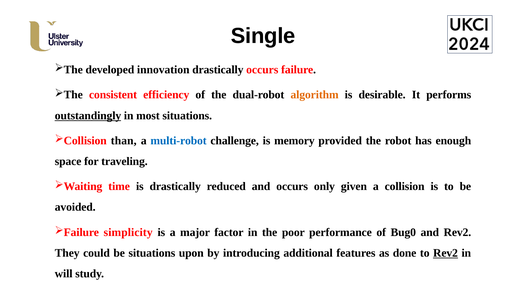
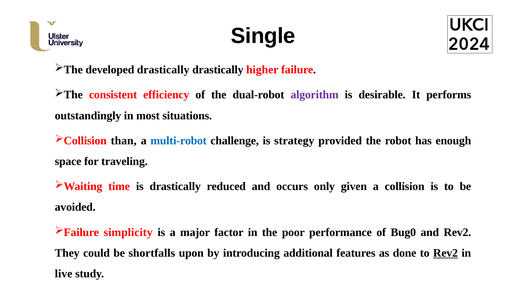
developed innovation: innovation -> drastically
drastically occurs: occurs -> higher
algorithm colour: orange -> purple
outstandingly underline: present -> none
memory: memory -> strategy
be situations: situations -> shortfalls
will: will -> live
